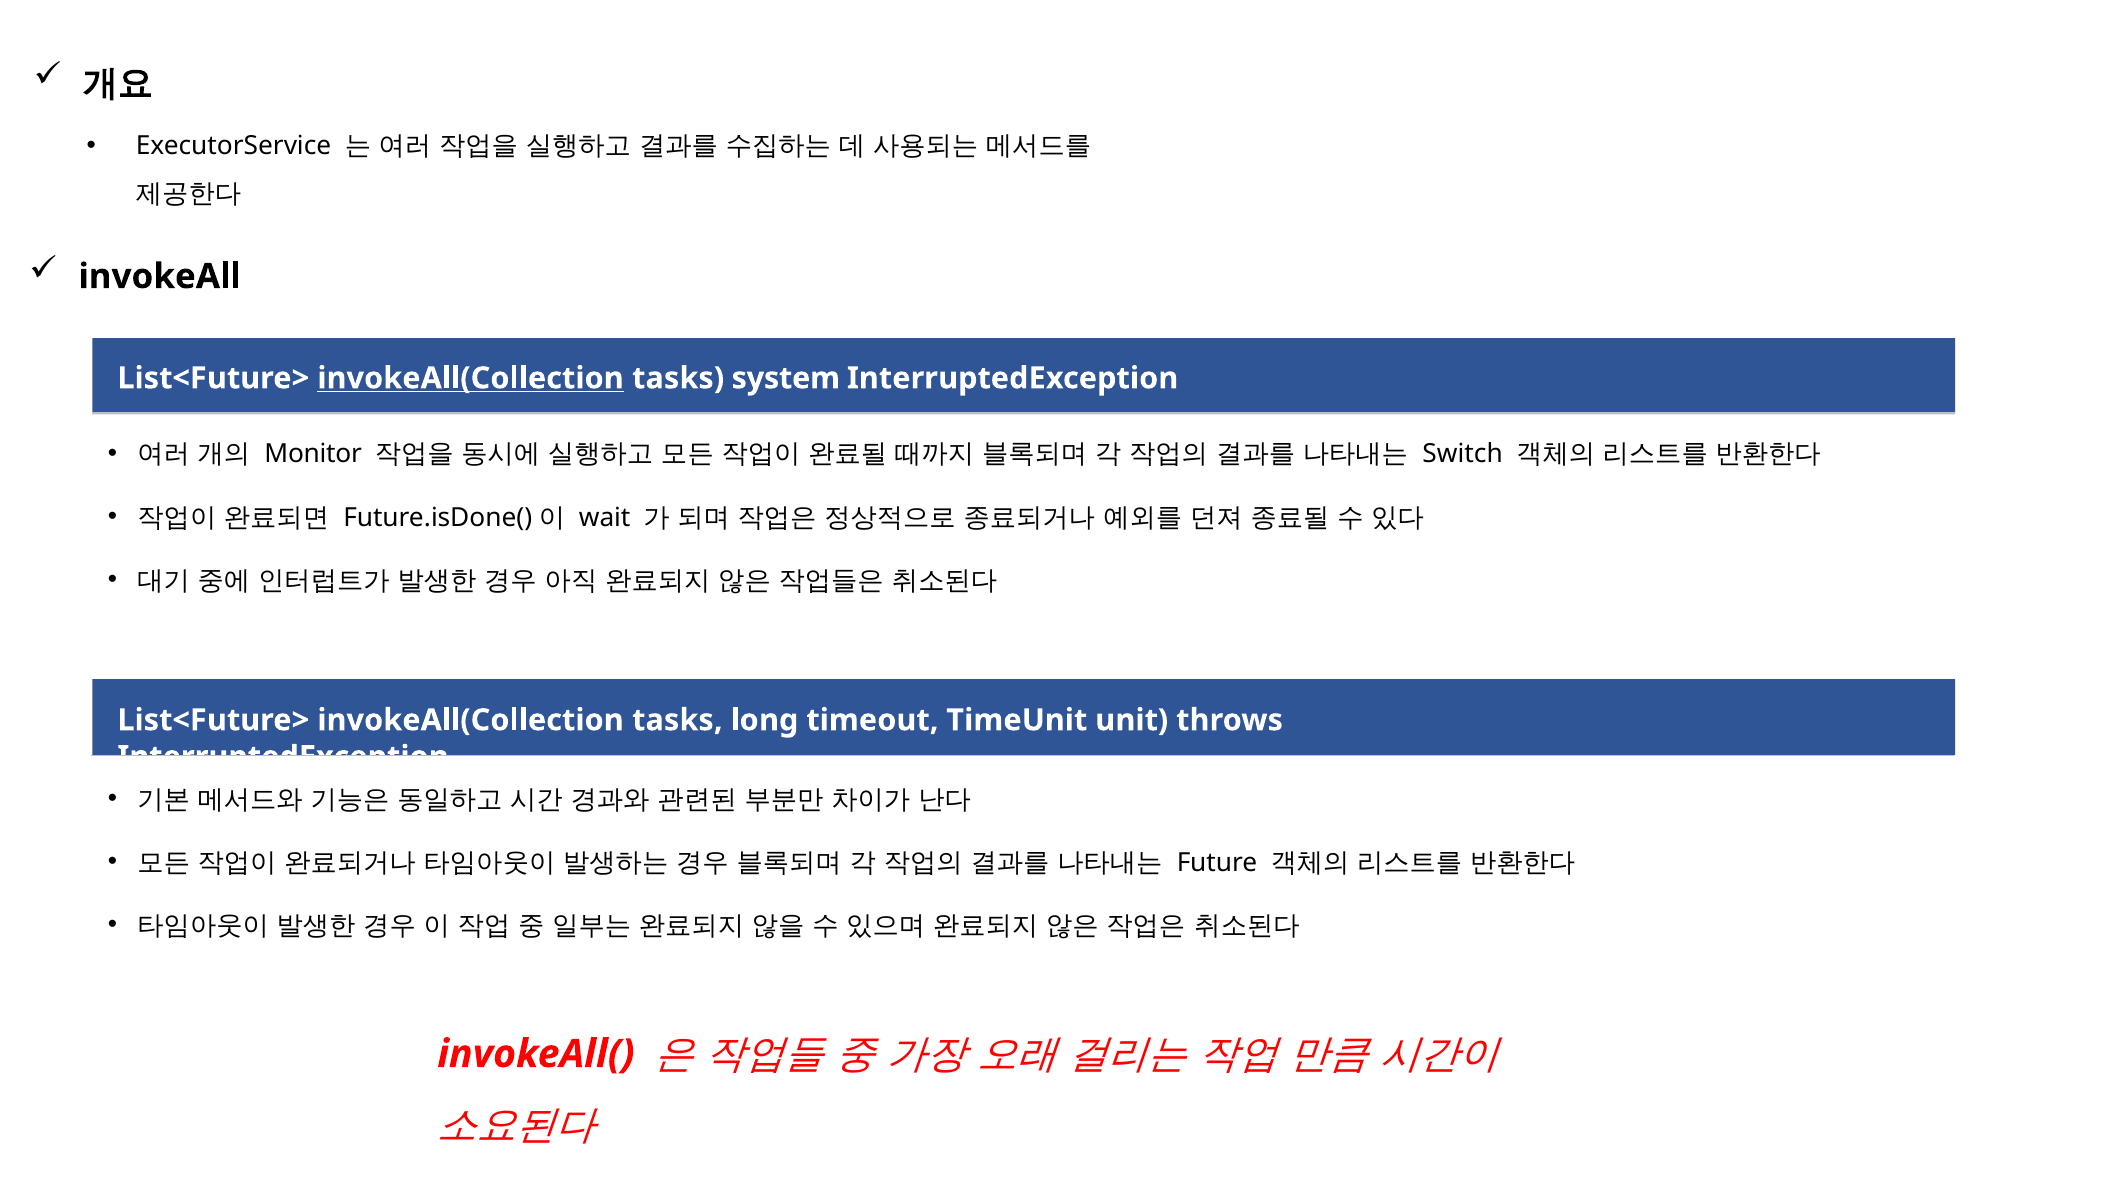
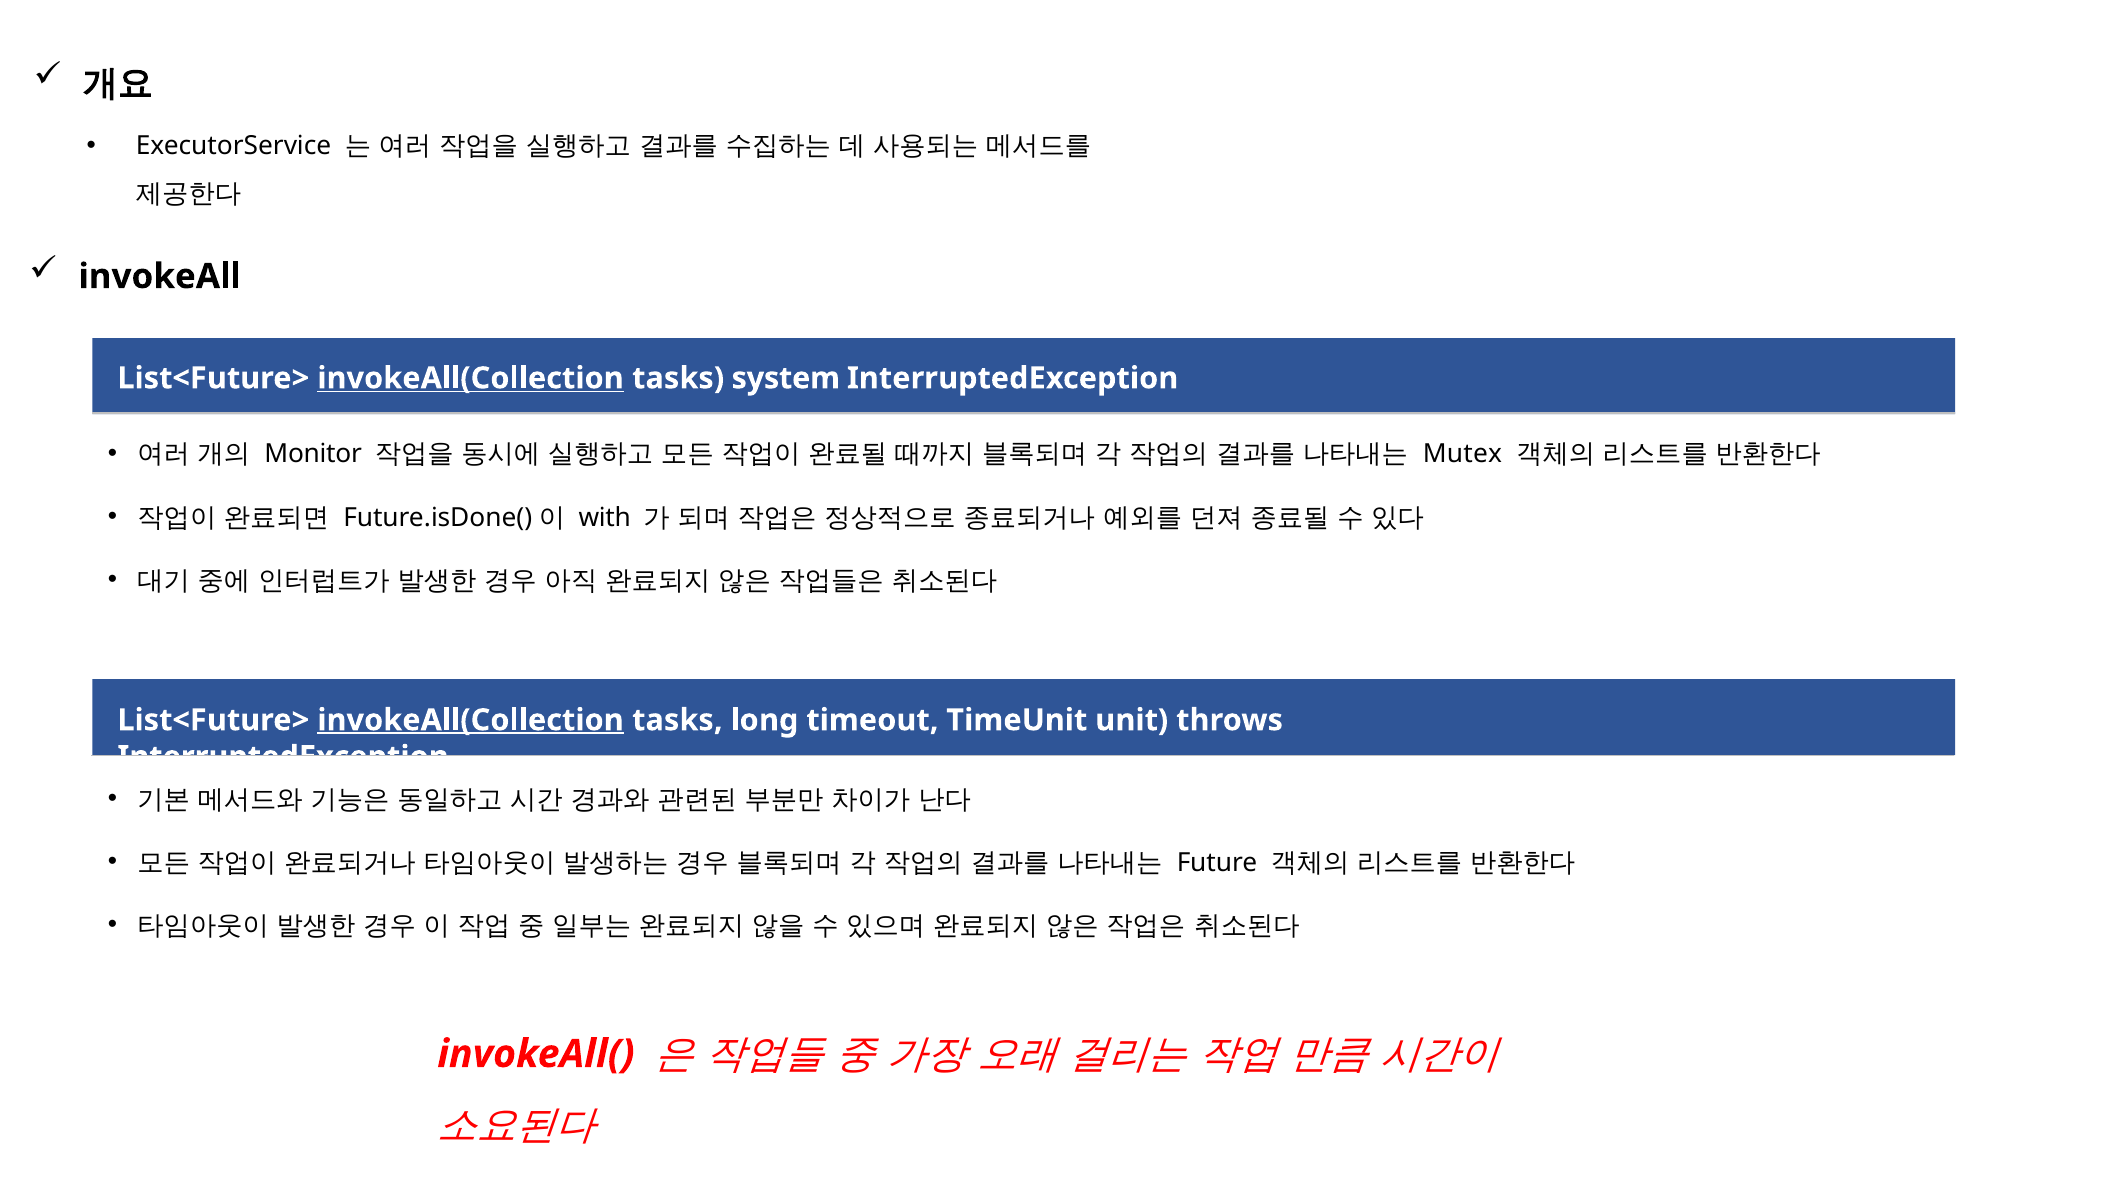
Switch: Switch -> Mutex
wait: wait -> with
invokeAll(Collection at (471, 720) underline: none -> present
